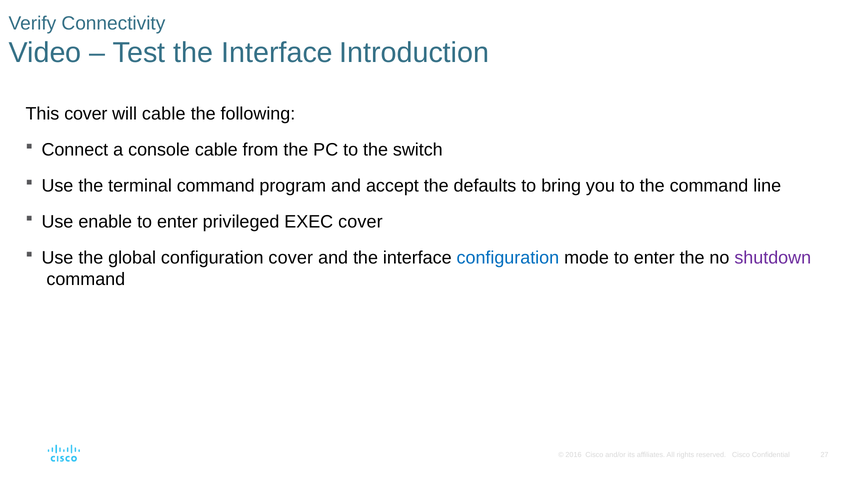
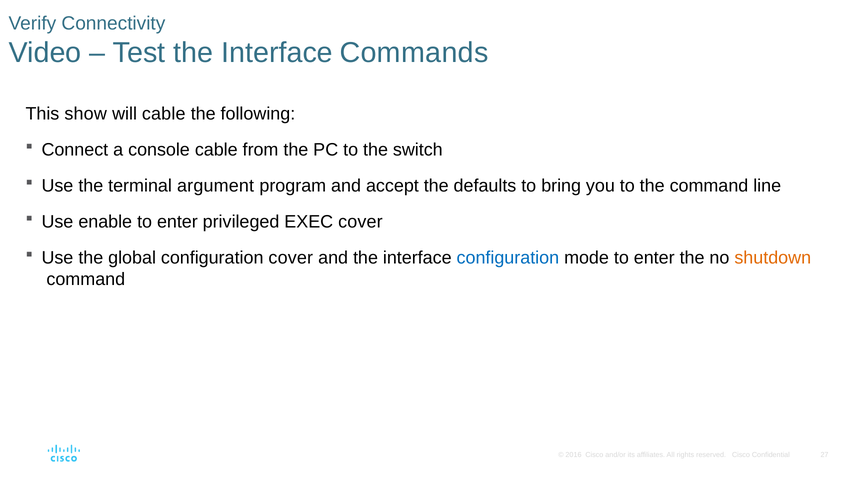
Introduction: Introduction -> Commands
This cover: cover -> show
terminal command: command -> argument
shutdown colour: purple -> orange
